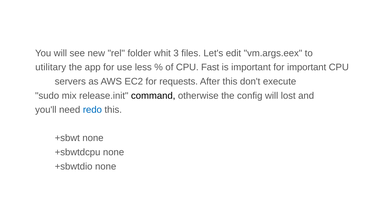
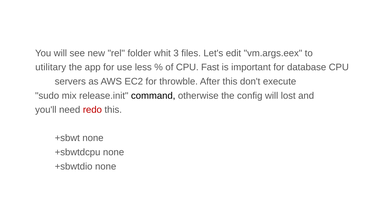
for important: important -> database
requests: requests -> throwble
redo colour: blue -> red
